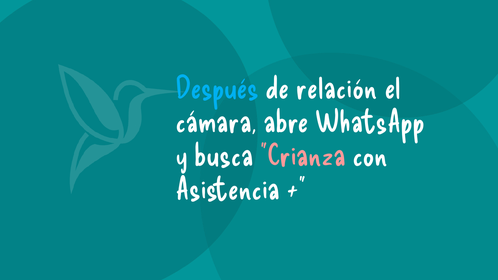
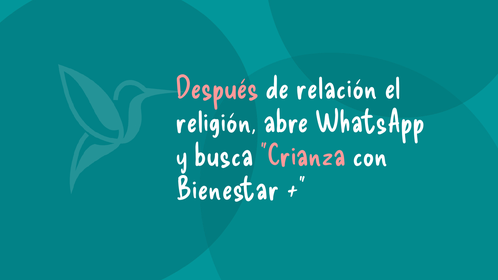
Después colour: light blue -> pink
cámara: cámara -> religión
Asistencia: Asistencia -> Bienestar
